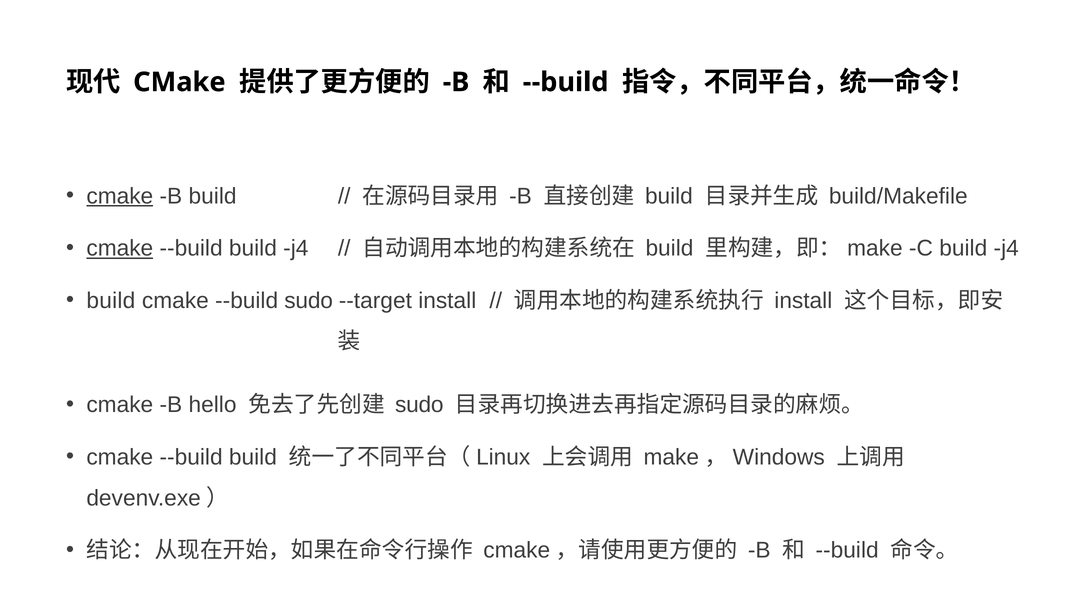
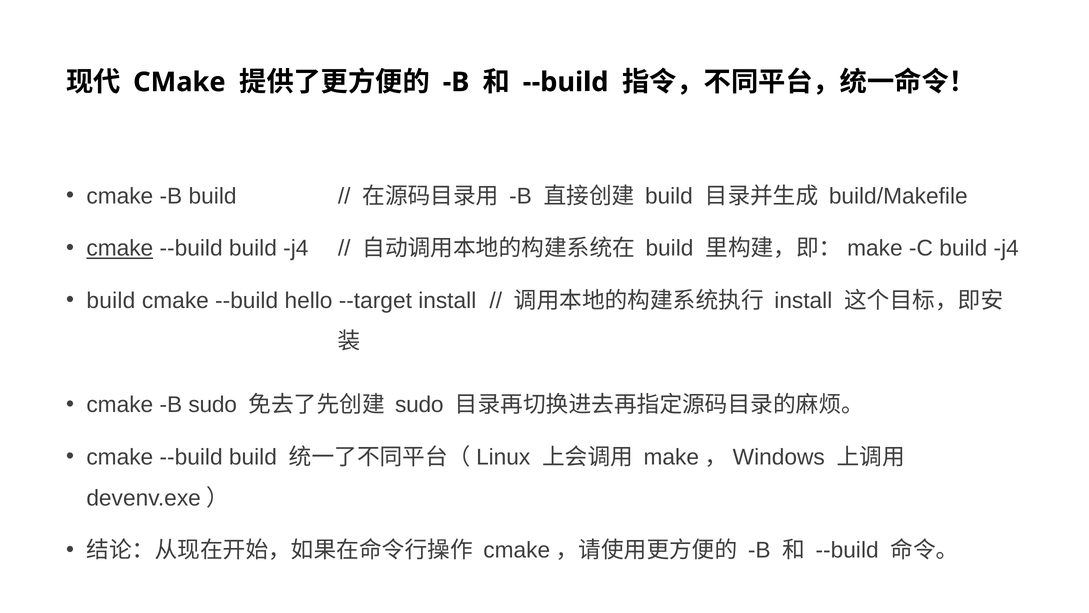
cmake at (120, 196) underline: present -> none
--build sudo: sudo -> hello
B hello: hello -> sudo
